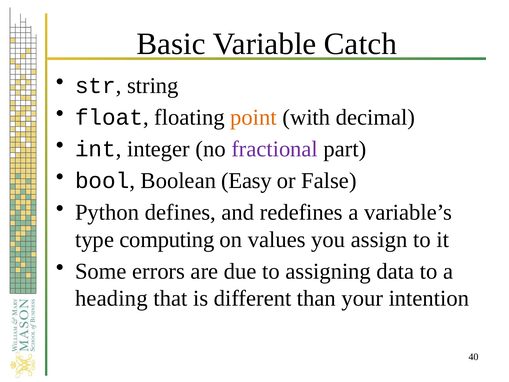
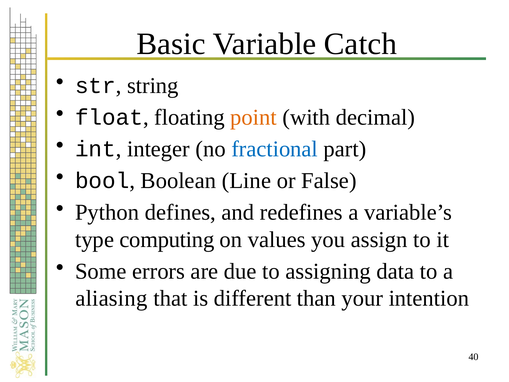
fractional colour: purple -> blue
Easy: Easy -> Line
heading: heading -> aliasing
